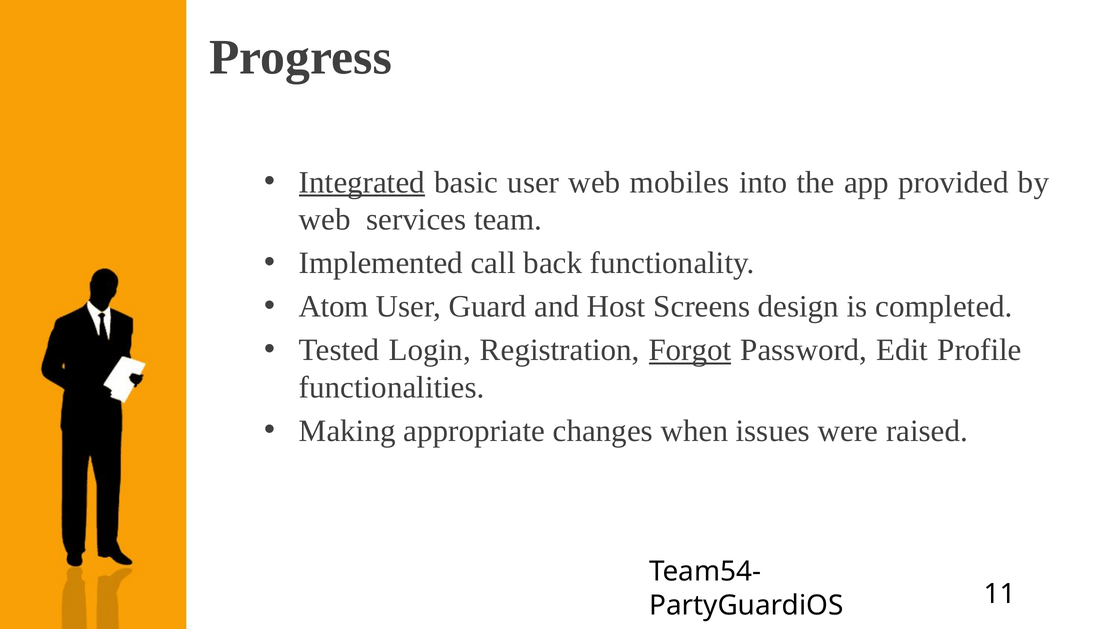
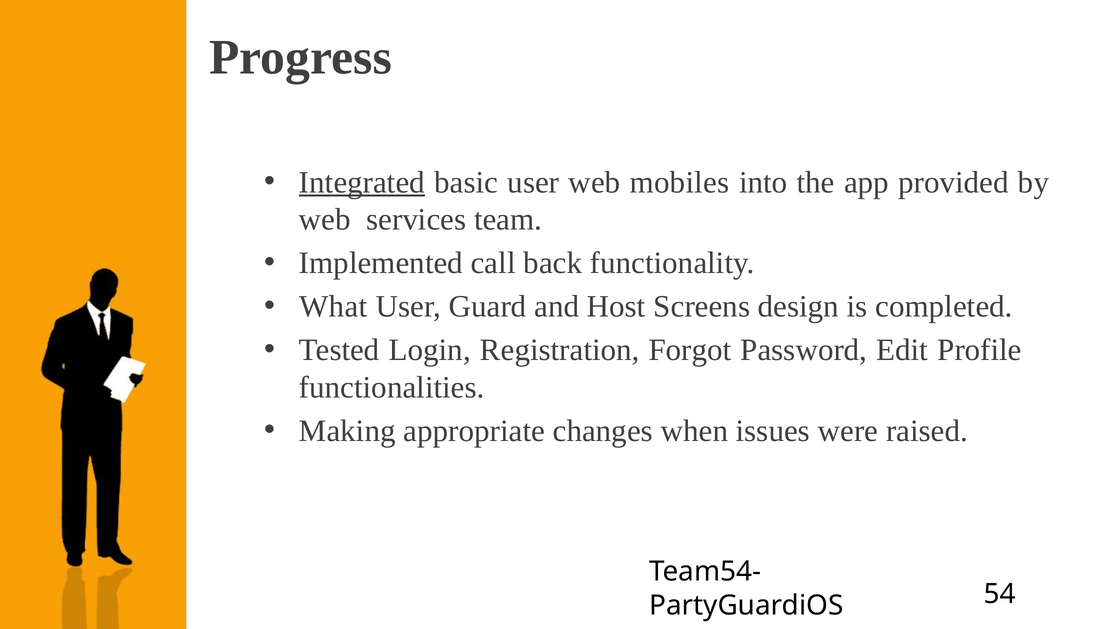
Atom: Atom -> What
Forgot underline: present -> none
11: 11 -> 54
